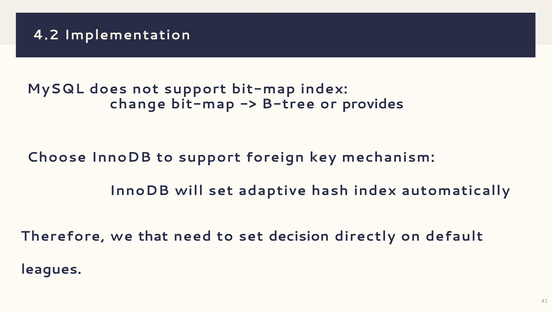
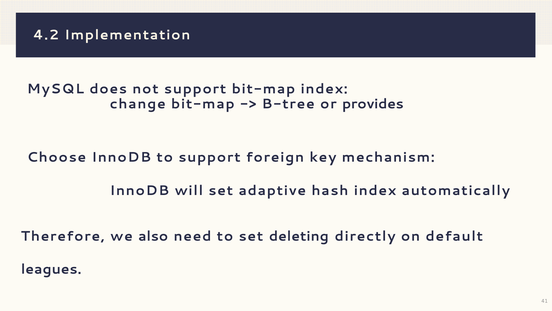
that: that -> also
decision: decision -> deleting
